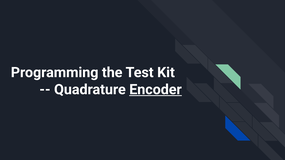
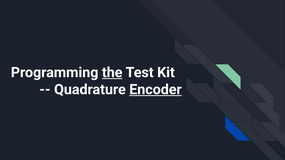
the underline: none -> present
